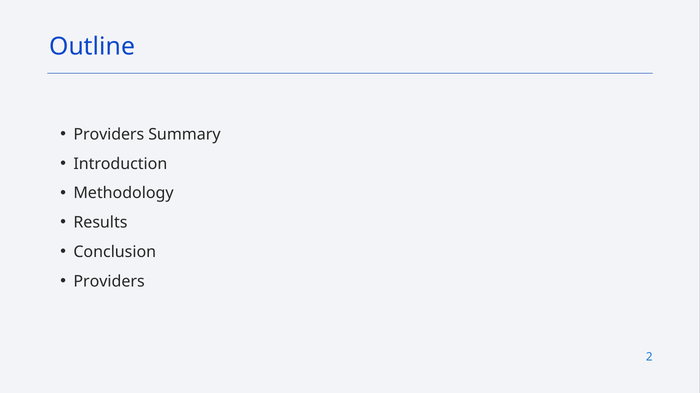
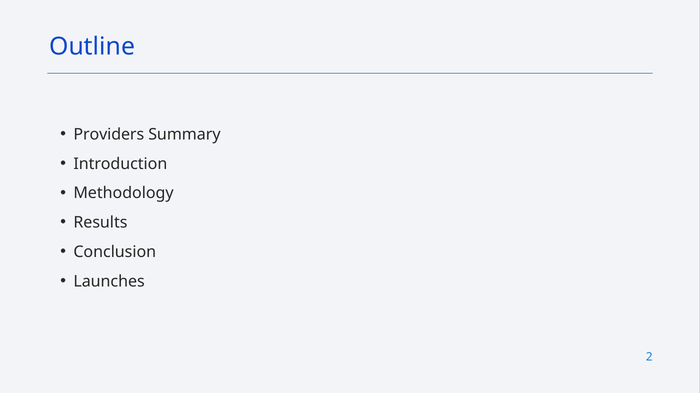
Providers at (109, 282): Providers -> Launches
